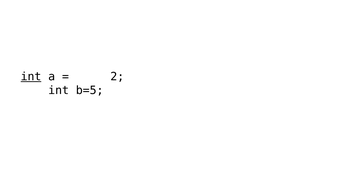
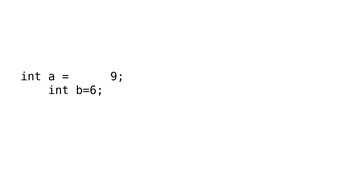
int at (31, 77) underline: present -> none
2: 2 -> 9
b=5: b=5 -> b=6
